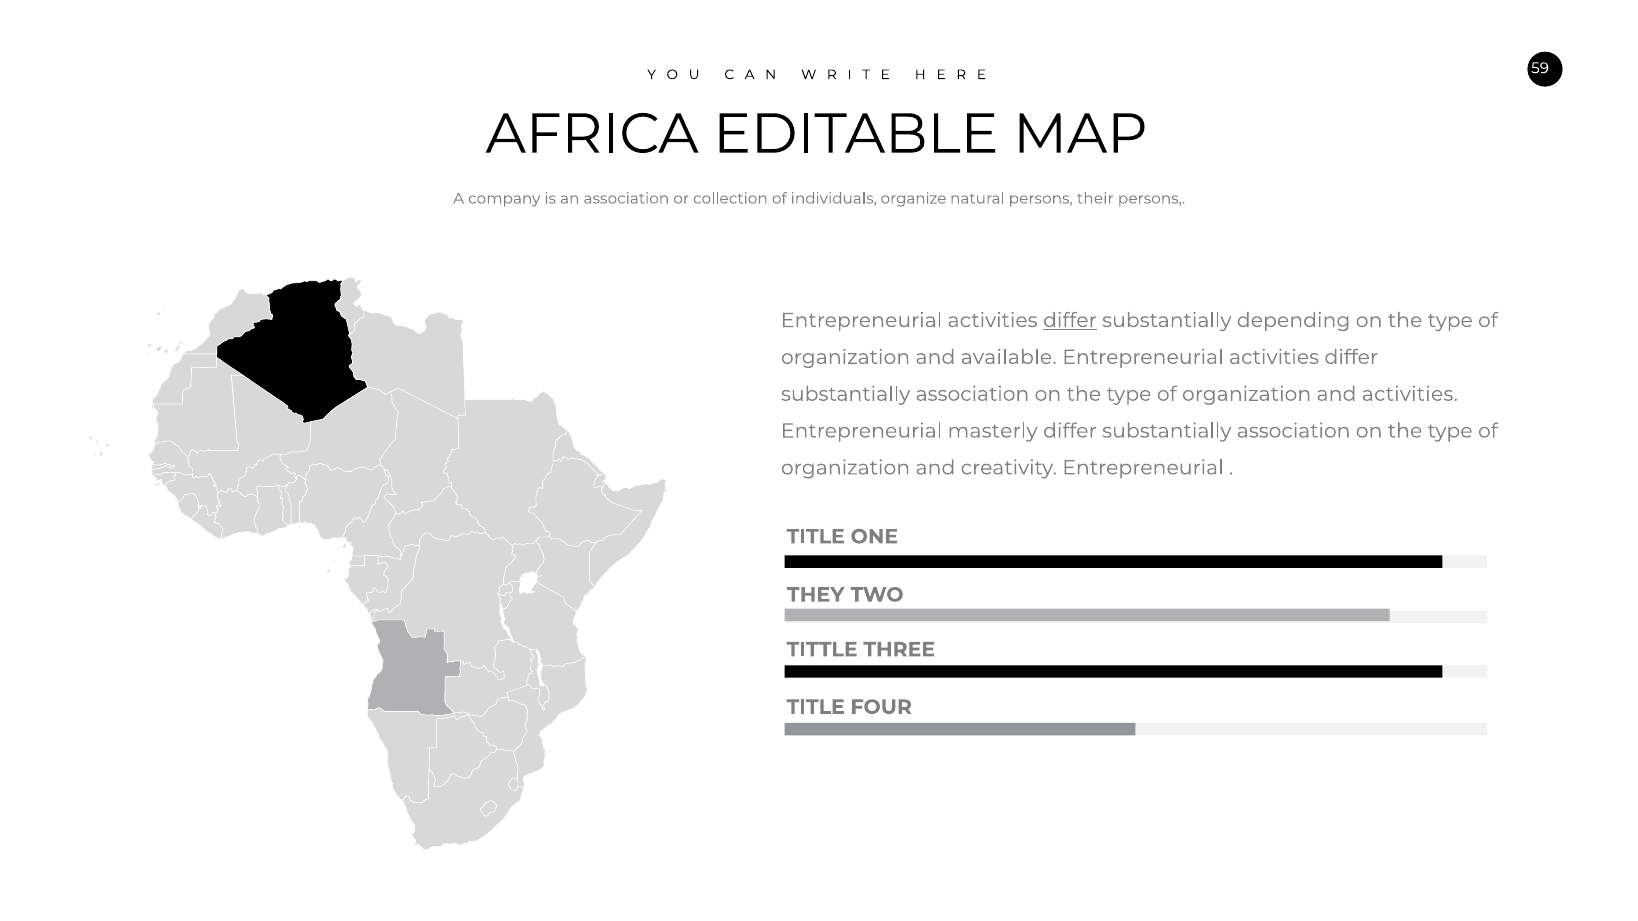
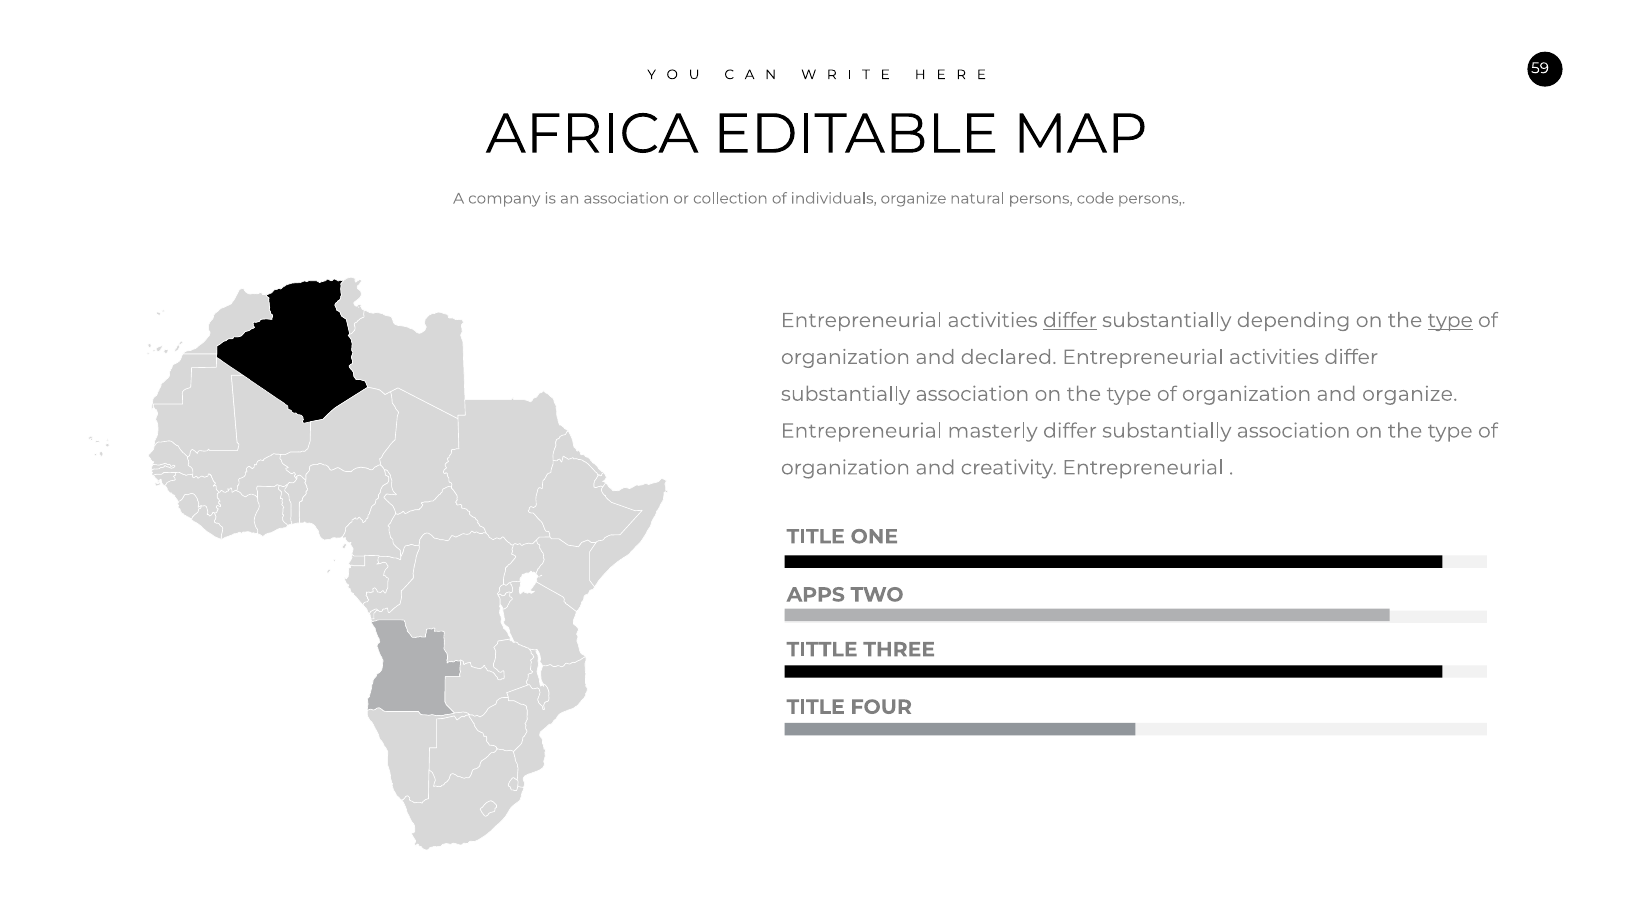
their: their -> code
type at (1450, 321) underline: none -> present
available: available -> declared
and activities: activities -> organize
THEY: THEY -> APPS
